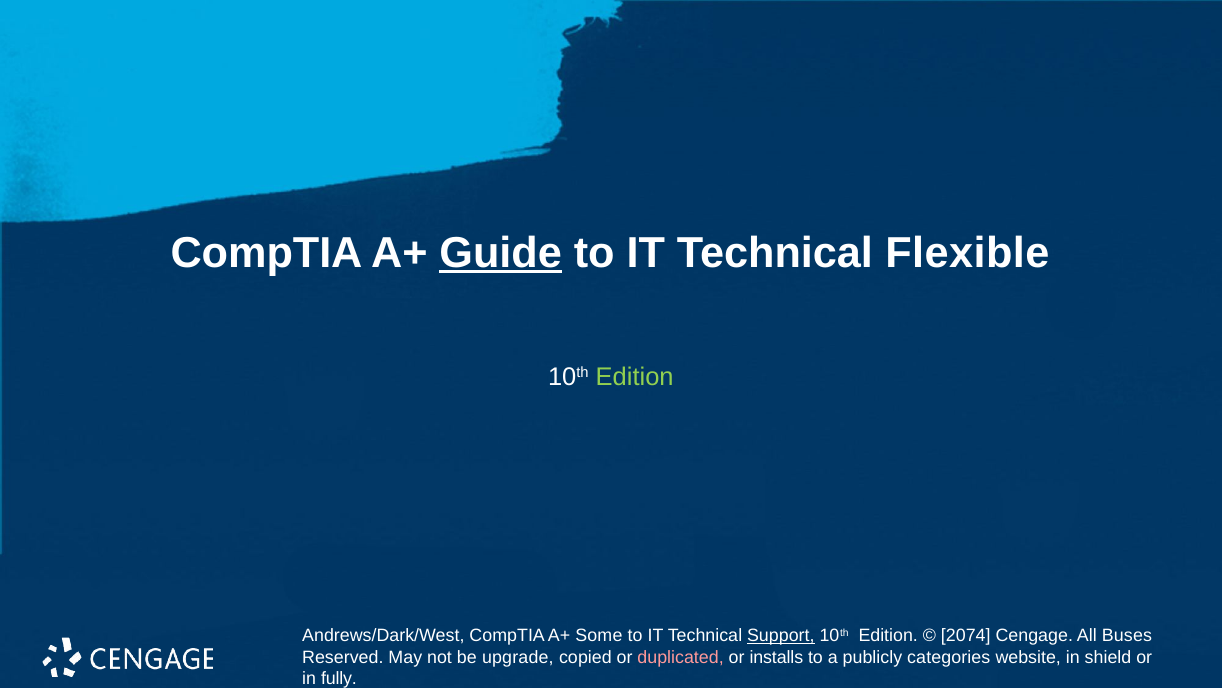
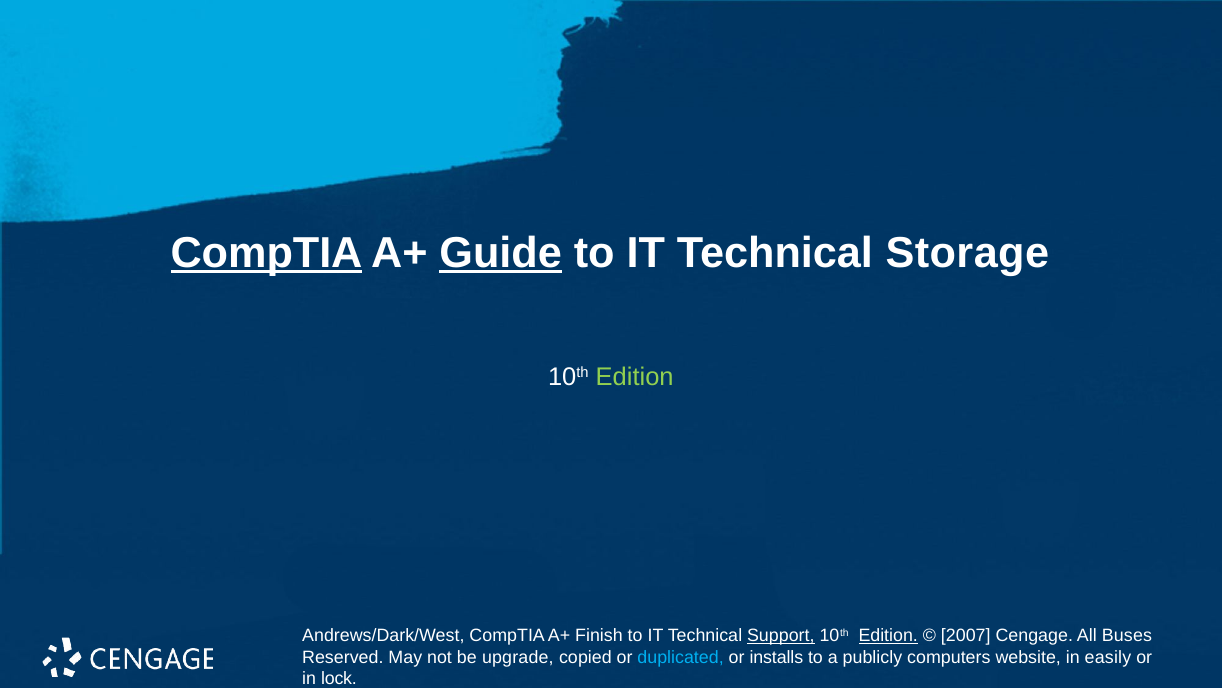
CompTIA at (266, 253) underline: none -> present
Flexible: Flexible -> Storage
Some: Some -> Finish
Edition at (888, 635) underline: none -> present
2074: 2074 -> 2007
duplicated colour: pink -> light blue
categories: categories -> computers
shield: shield -> easily
fully: fully -> lock
